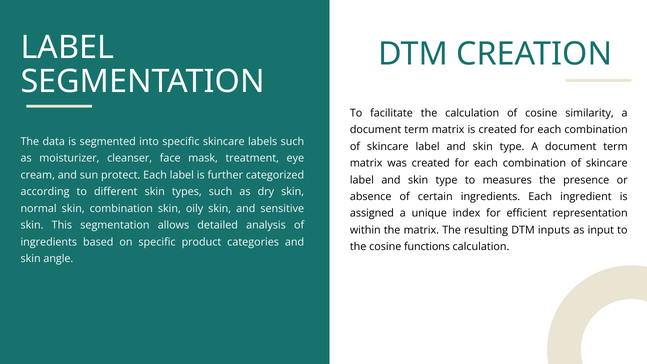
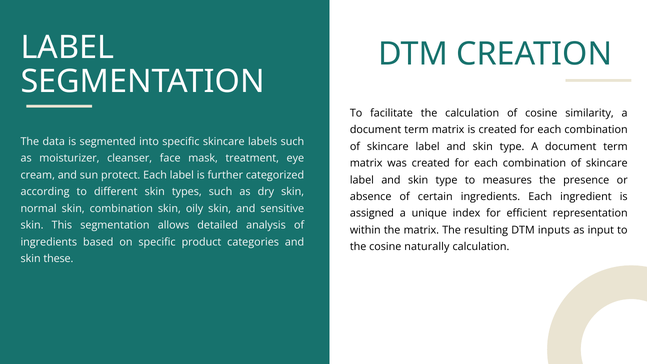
functions: functions -> naturally
angle: angle -> these
